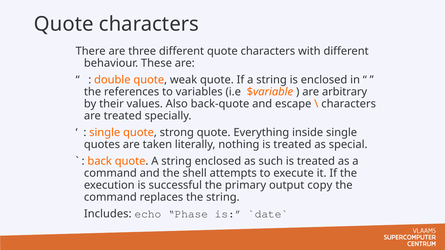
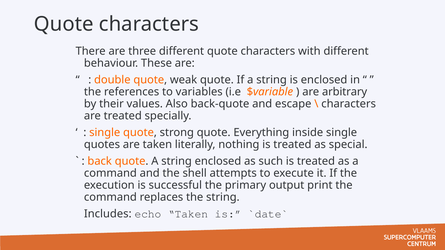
copy: copy -> print
echo Phase: Phase -> Taken
